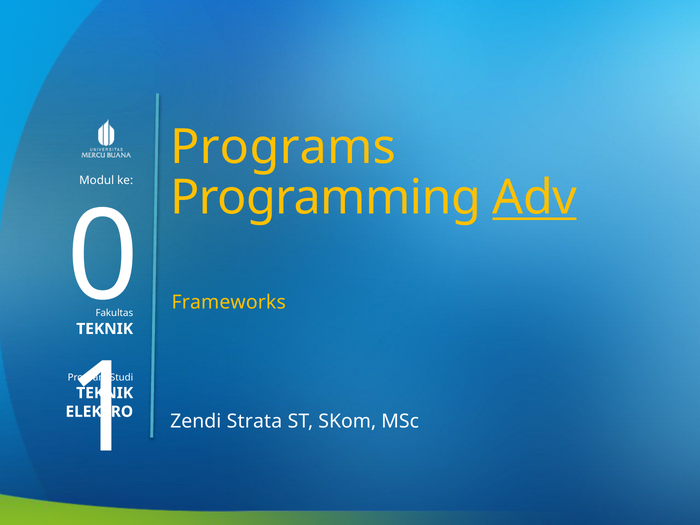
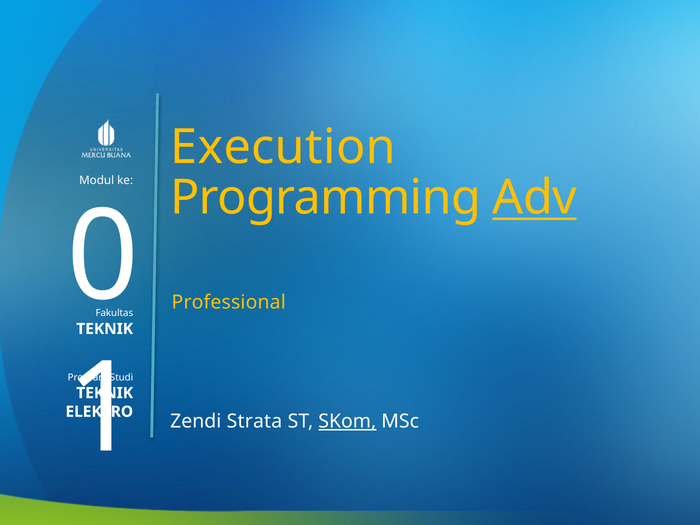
Programs: Programs -> Execution
Frameworks: Frameworks -> Professional
SKom underline: none -> present
